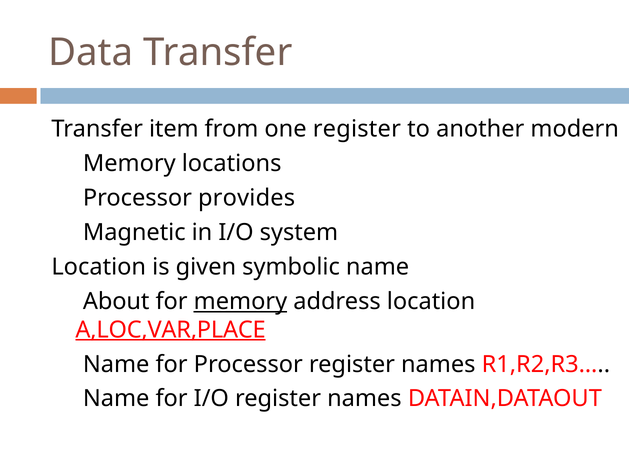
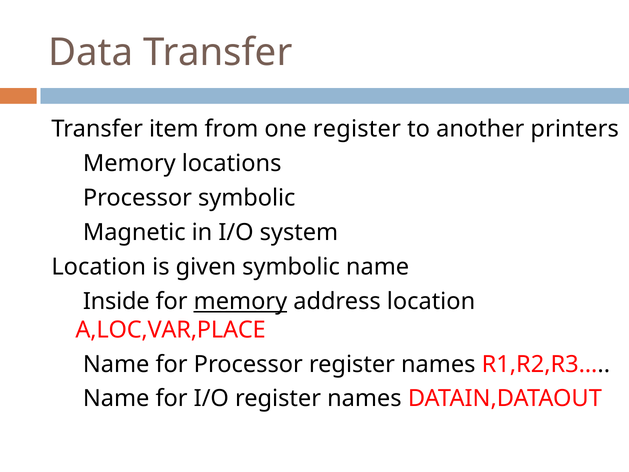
modern: modern -> printers
Processor provides: provides -> symbolic
About: About -> Inside
A,LOC,VAR,PLACE underline: present -> none
